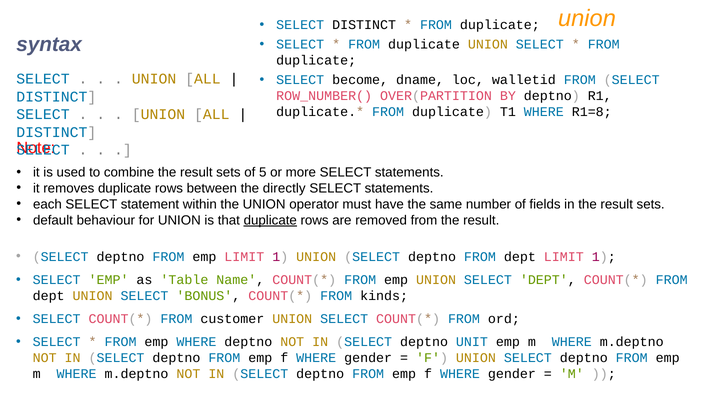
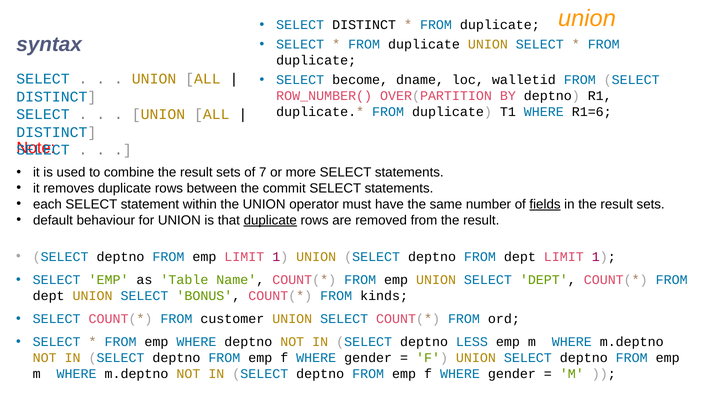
R1=8: R1=8 -> R1=6
5: 5 -> 7
directly: directly -> commit
fields underline: none -> present
UNIT: UNIT -> LESS
